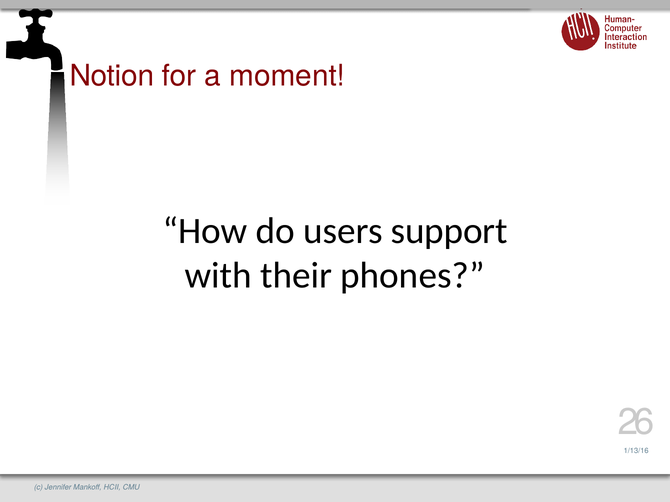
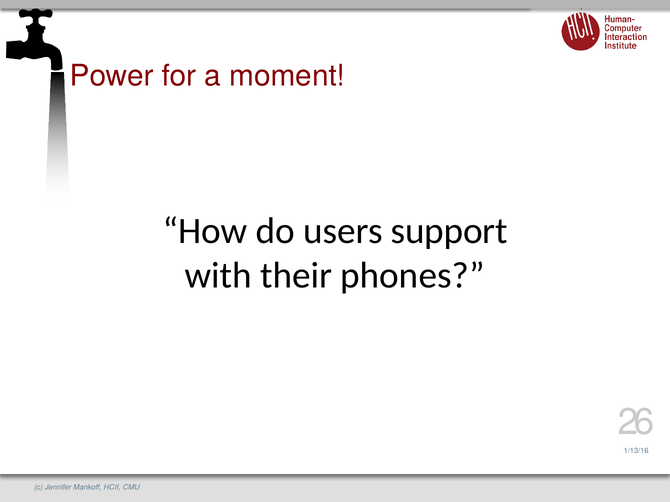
Notion: Notion -> Power
